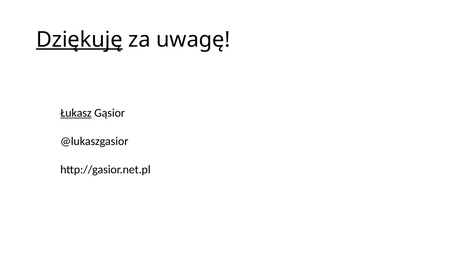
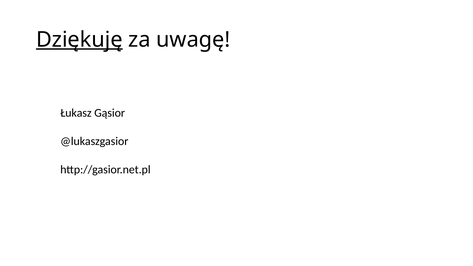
Łukasz underline: present -> none
